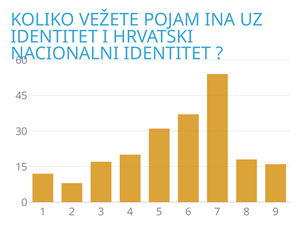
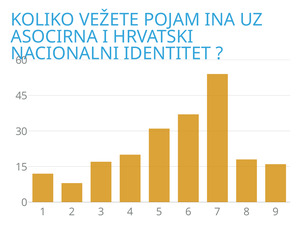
IDENTITET at (54, 37): IDENTITET -> ASOCIRNA
